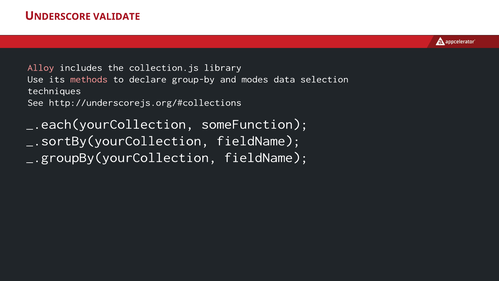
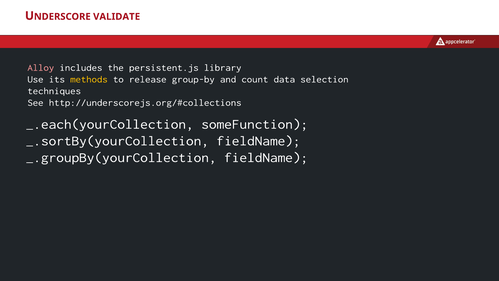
collection.js: collection.js -> persistent.js
methods colour: pink -> yellow
declare: declare -> release
modes: modes -> count
